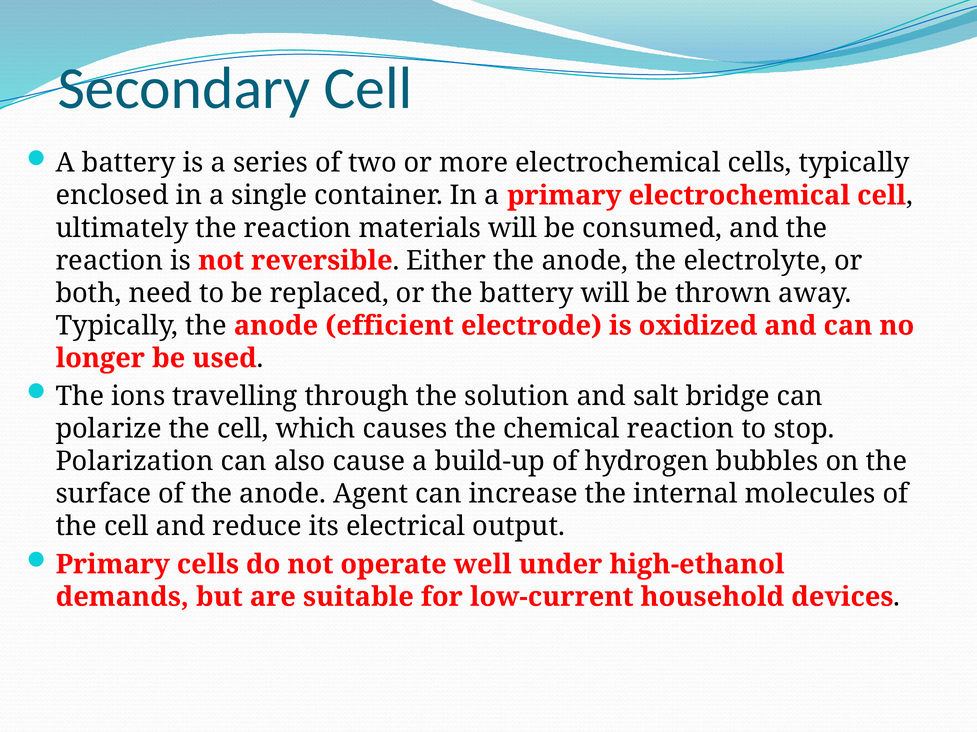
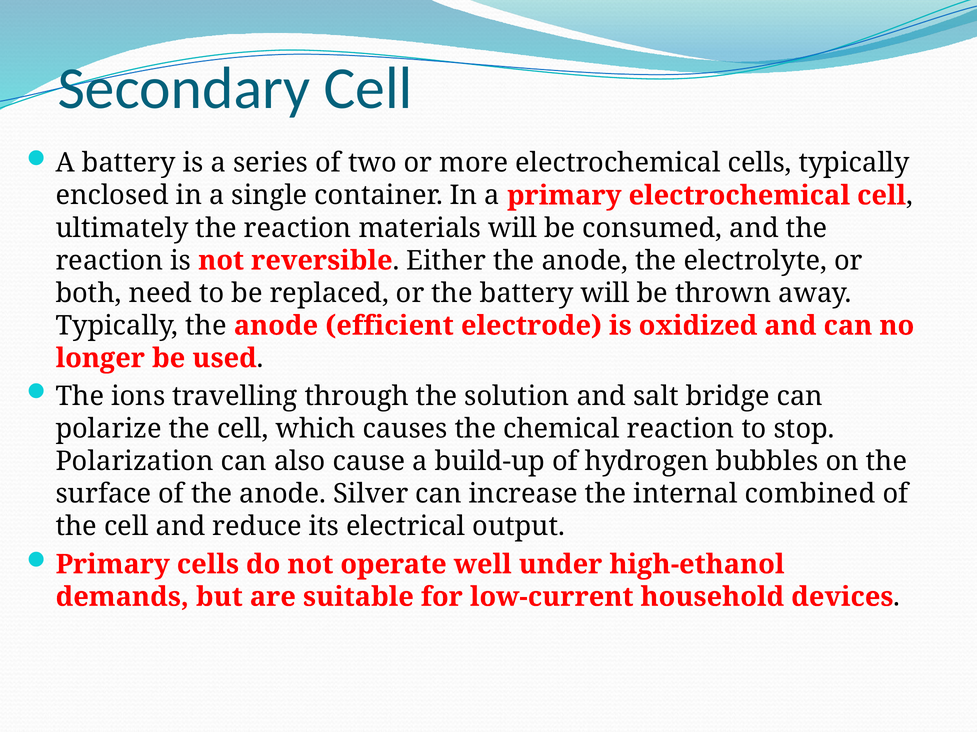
Agent: Agent -> Silver
molecules: molecules -> combined
